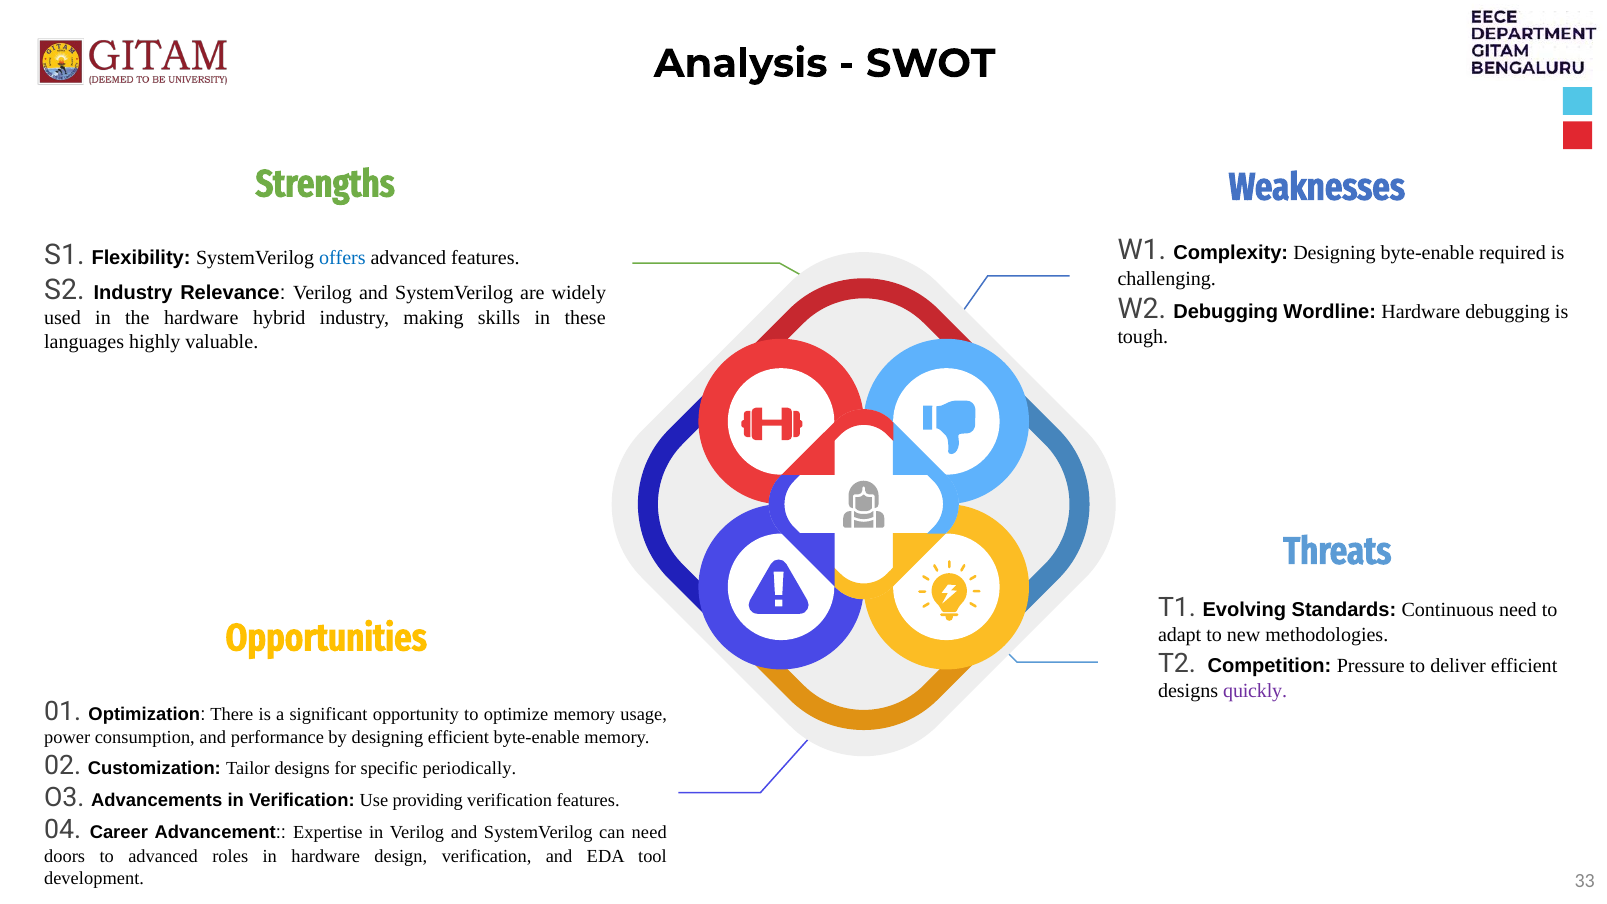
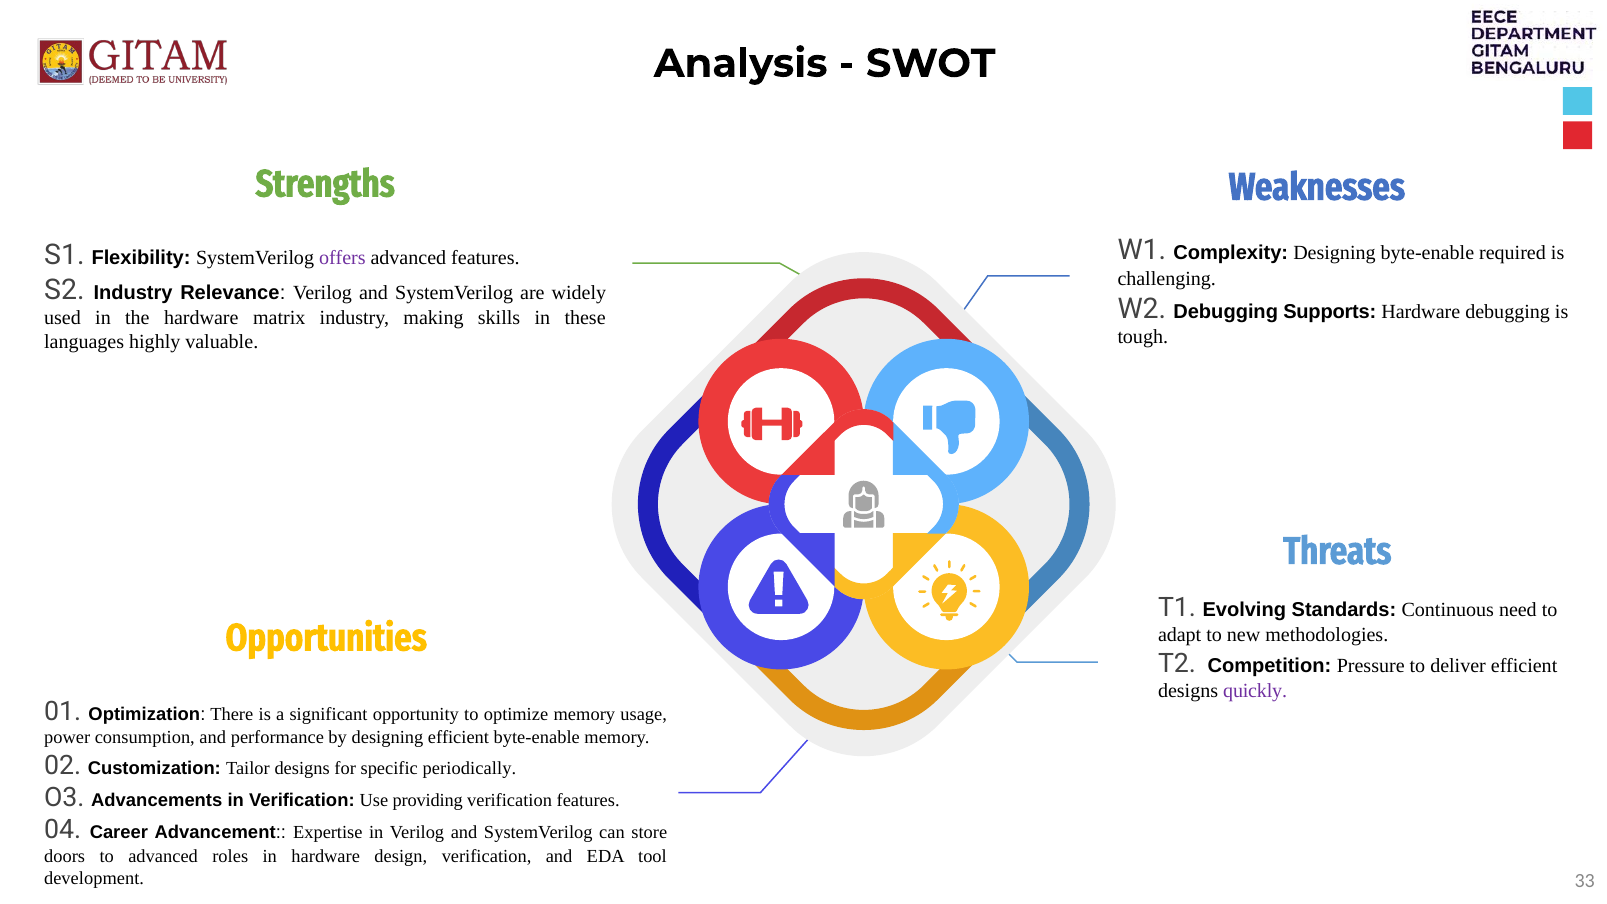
offers colour: blue -> purple
Wordline: Wordline -> Supports
hybrid: hybrid -> matrix
can need: need -> store
